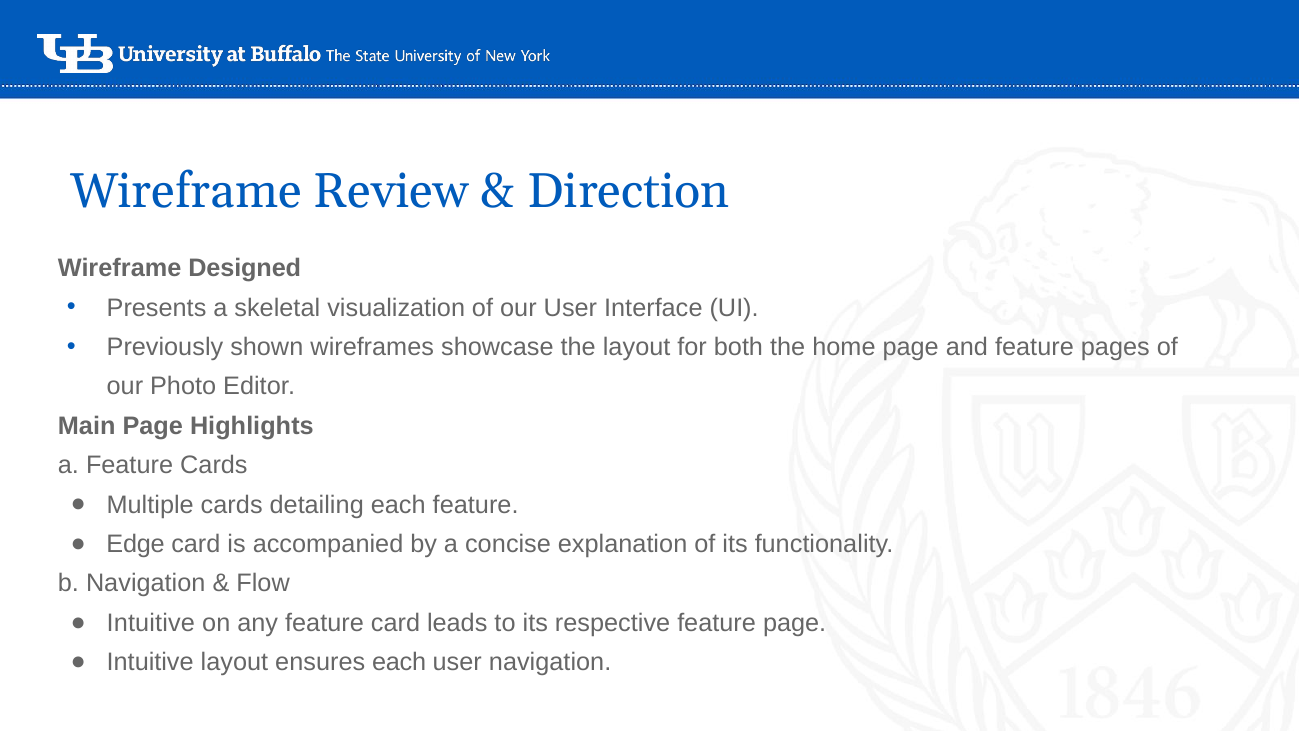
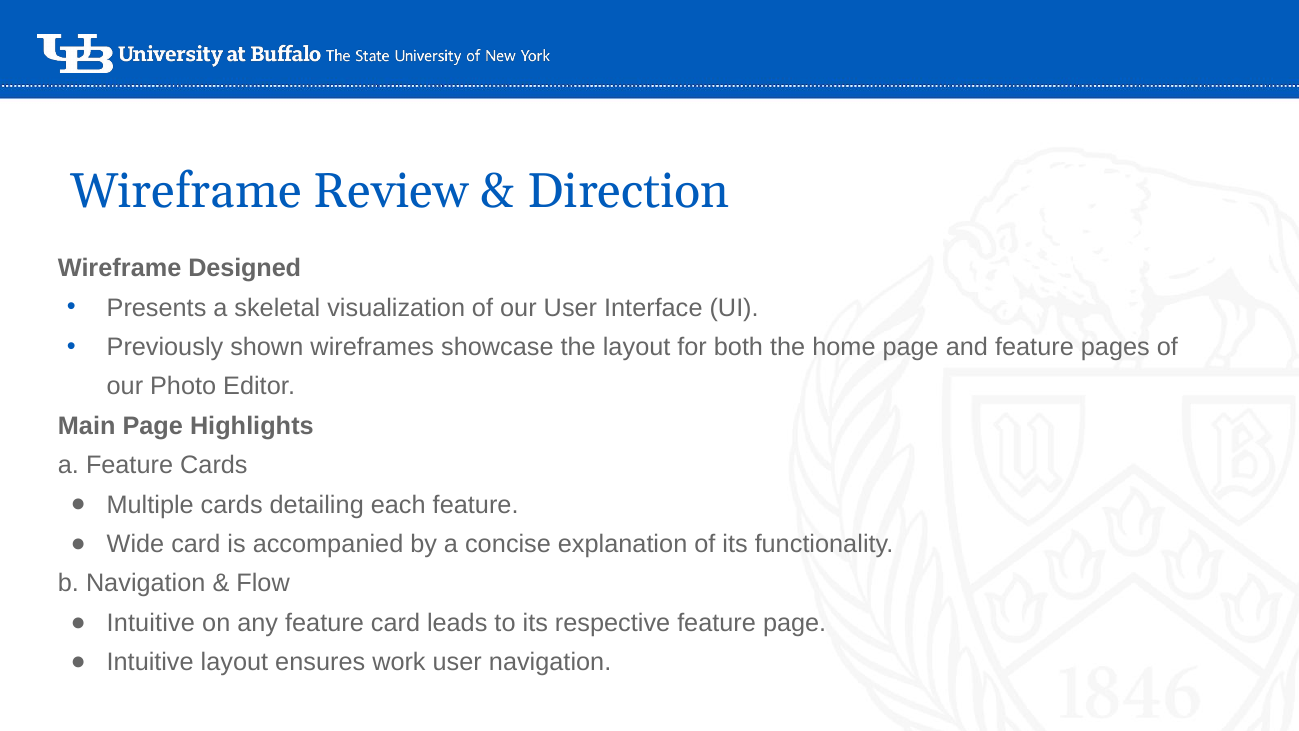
Edge: Edge -> Wide
ensures each: each -> work
